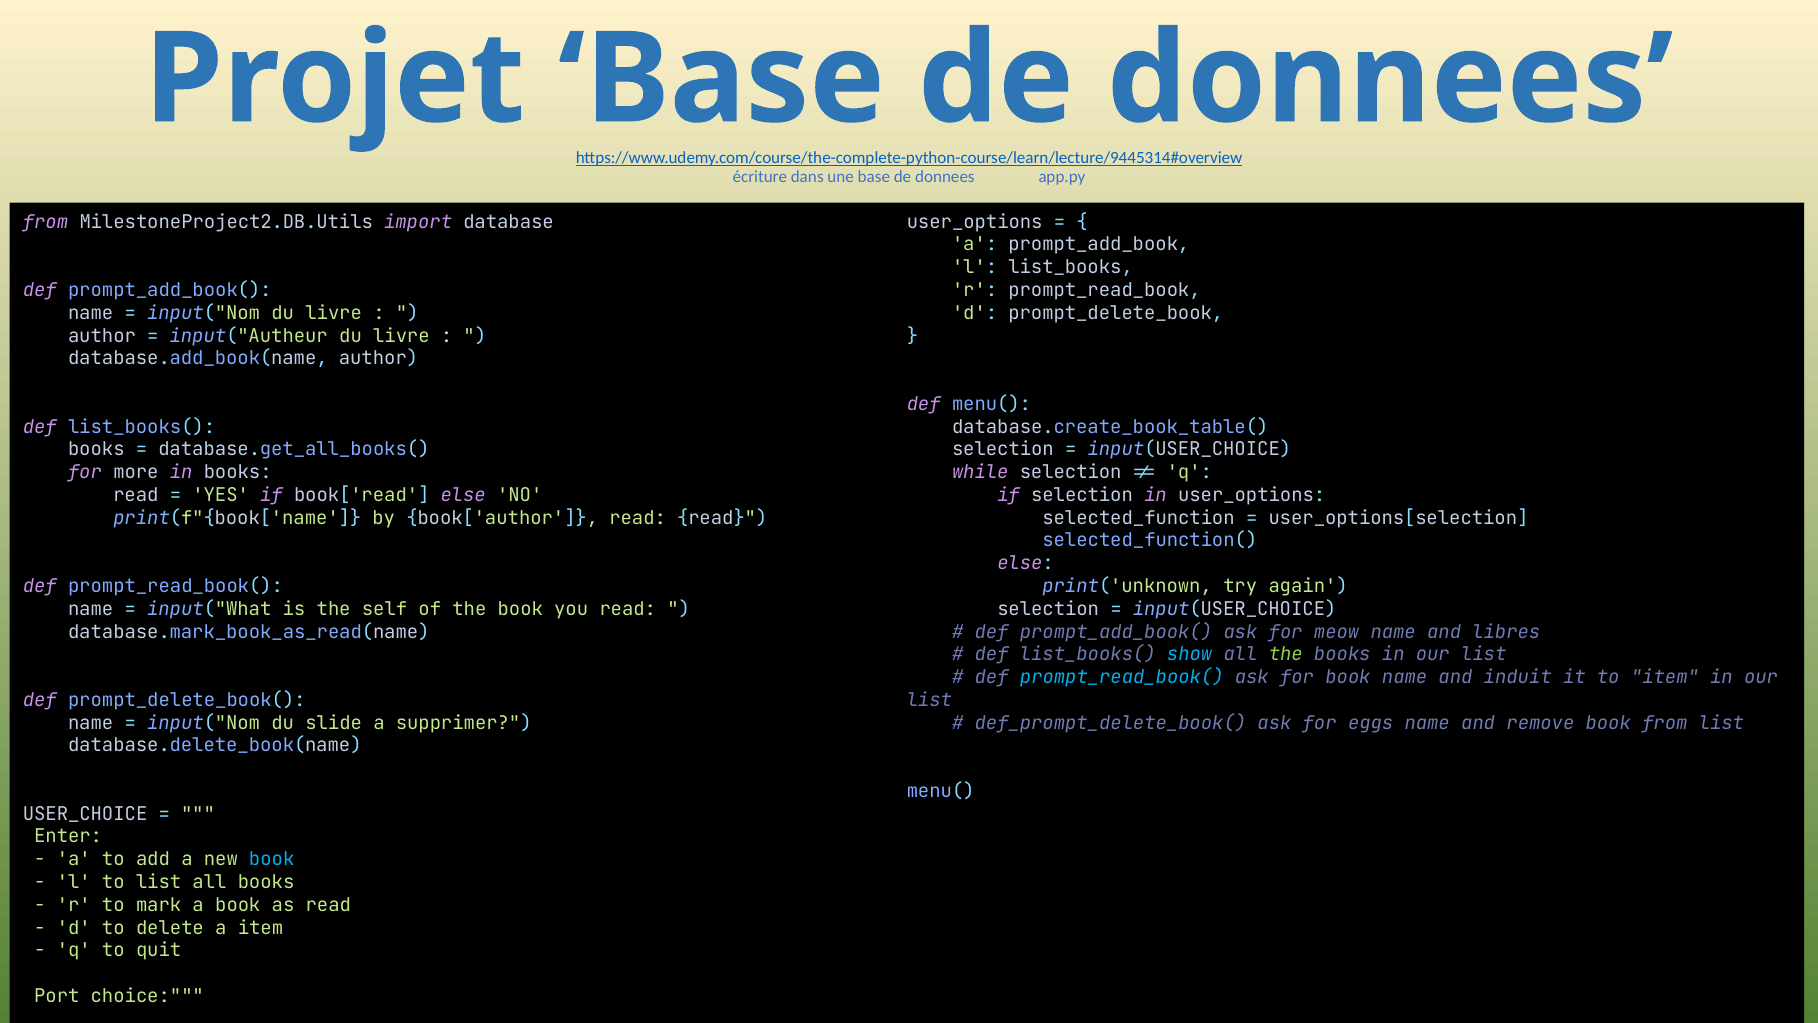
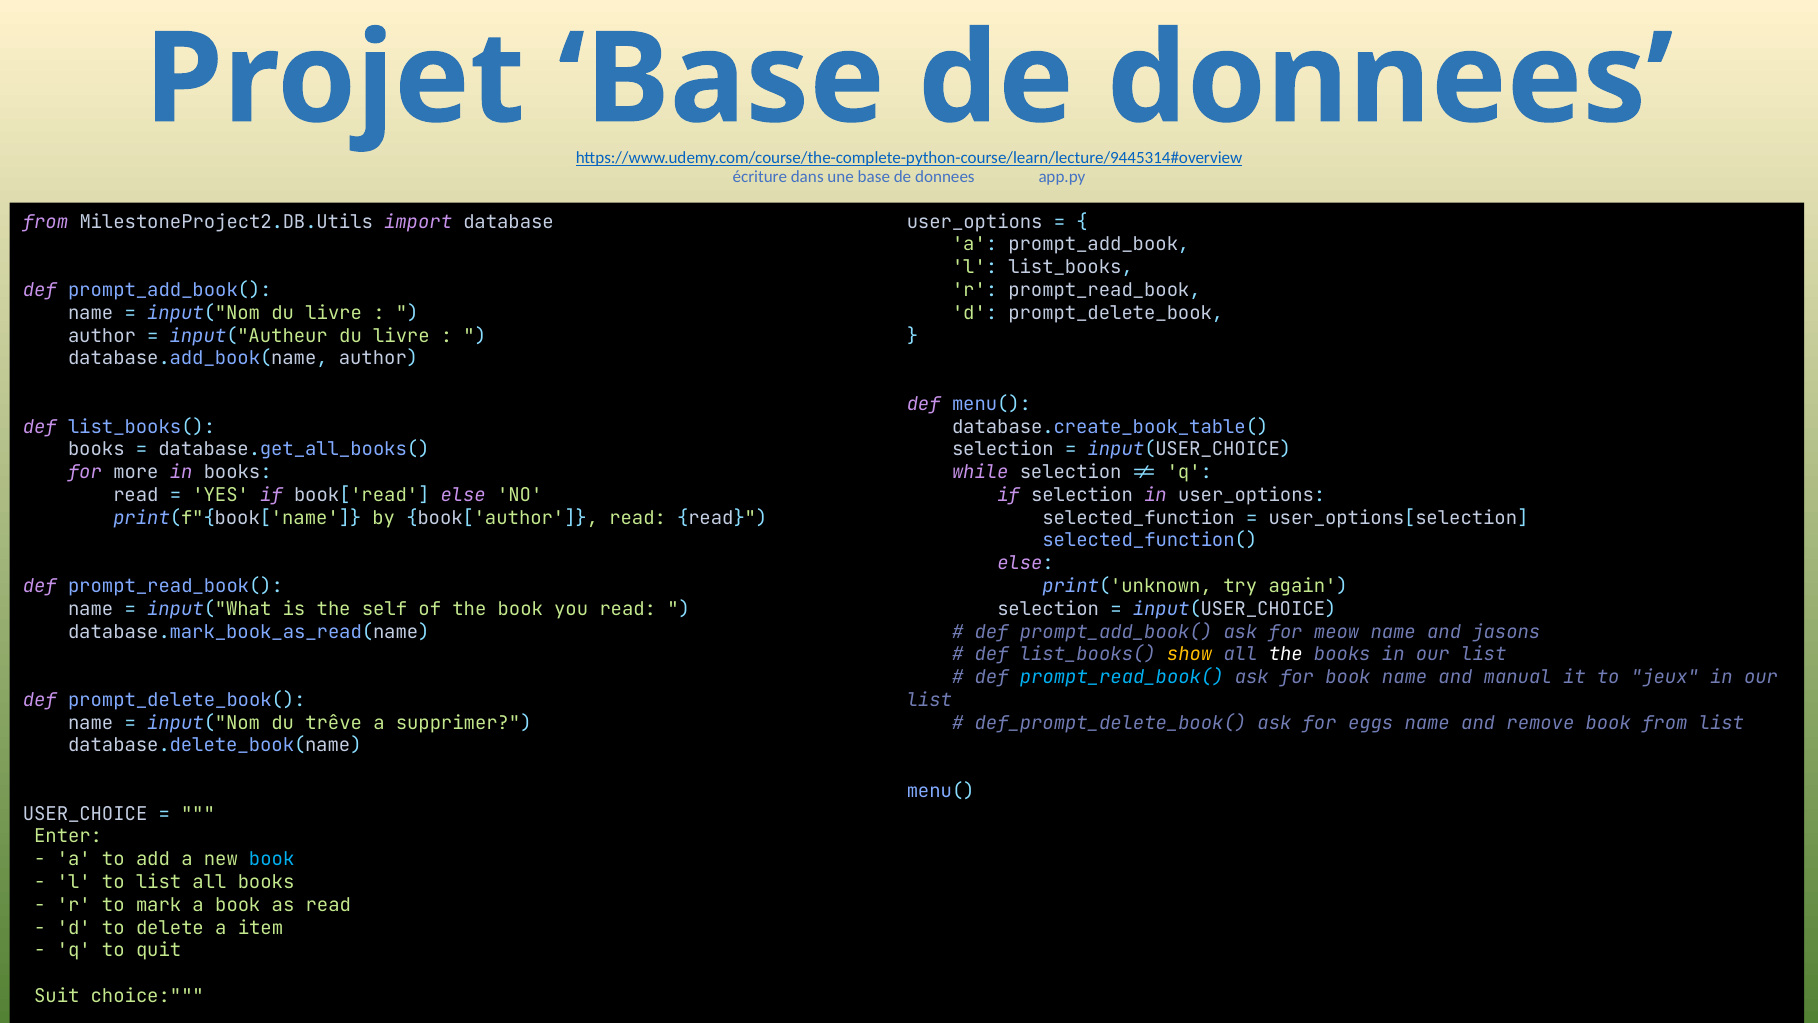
libres: libres -> jasons
show colour: light blue -> yellow
the at (1286, 654) colour: light green -> white
induit: induit -> manual
to item: item -> jeux
slide: slide -> trêve
Port: Port -> Suit
